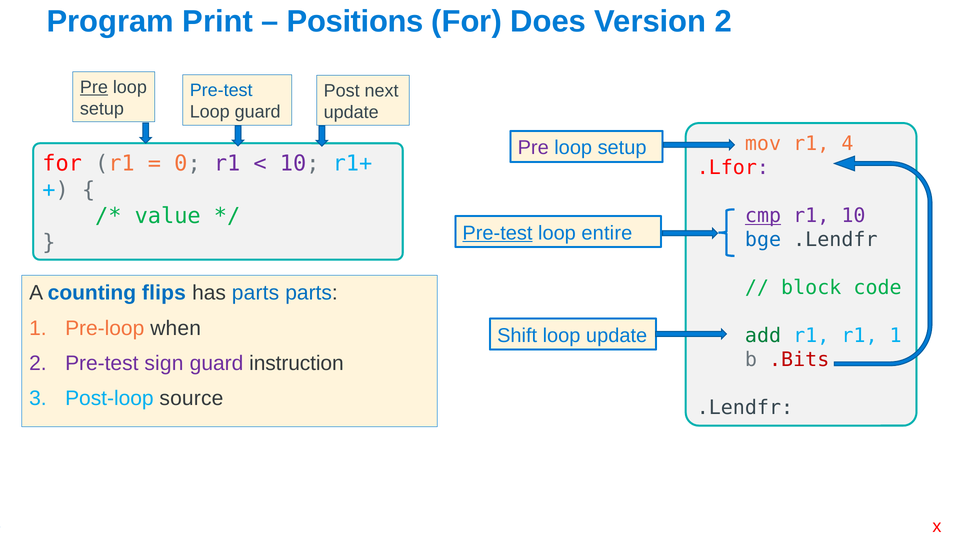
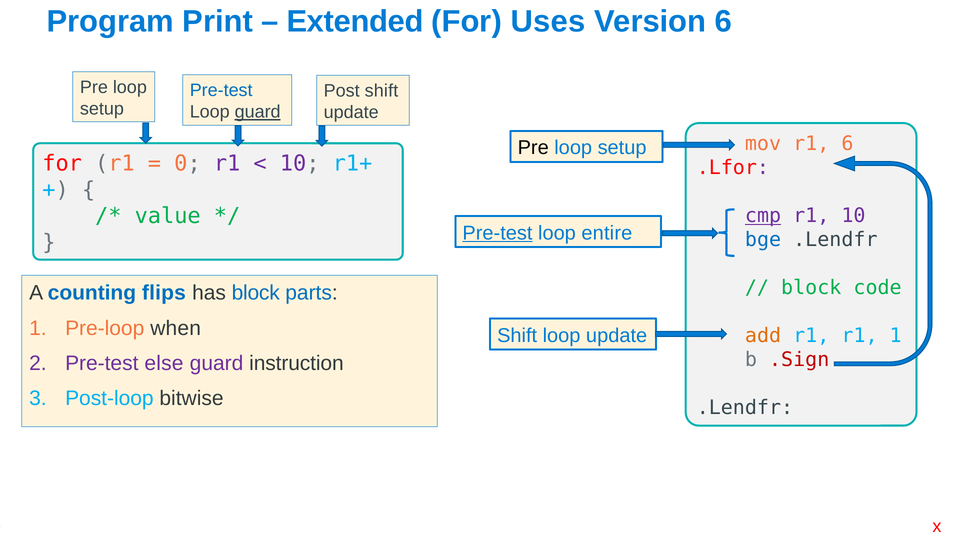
Positions: Positions -> Extended
Does: Does -> Uses
Version 2: 2 -> 6
Pre at (94, 87) underline: present -> none
Post next: next -> shift
guard at (258, 112) underline: none -> present
r1 4: 4 -> 6
Pre at (533, 148) colour: purple -> black
has parts: parts -> block
add colour: green -> orange
.Bits: .Bits -> .Sign
sign: sign -> else
source: source -> bitwise
